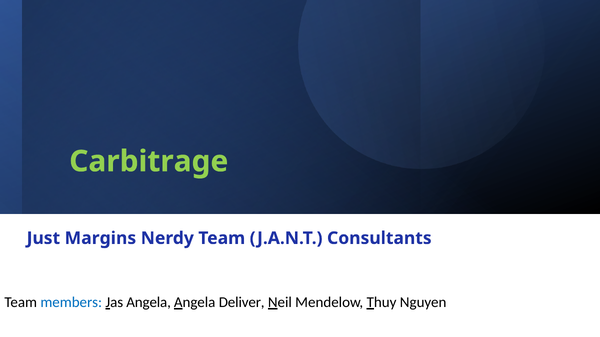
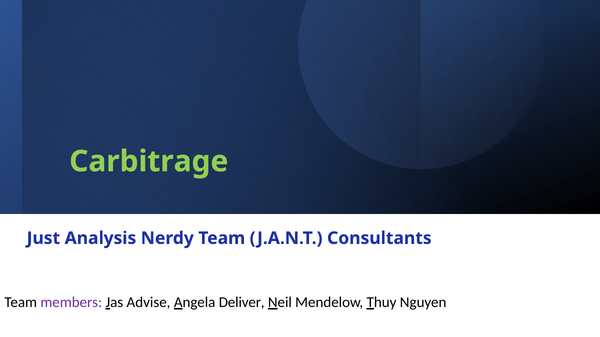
Margins: Margins -> Analysis
members colour: blue -> purple
Jas Angela: Angela -> Advise
